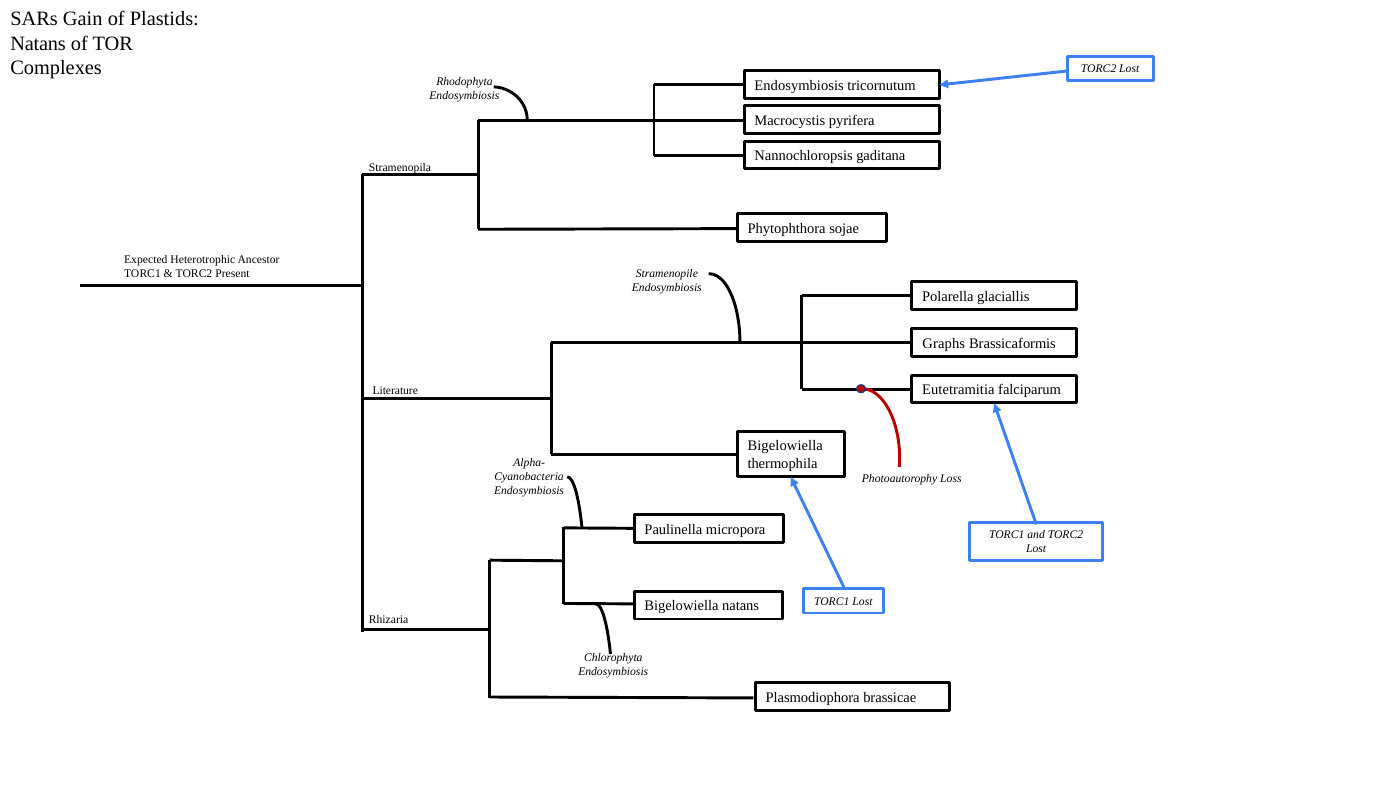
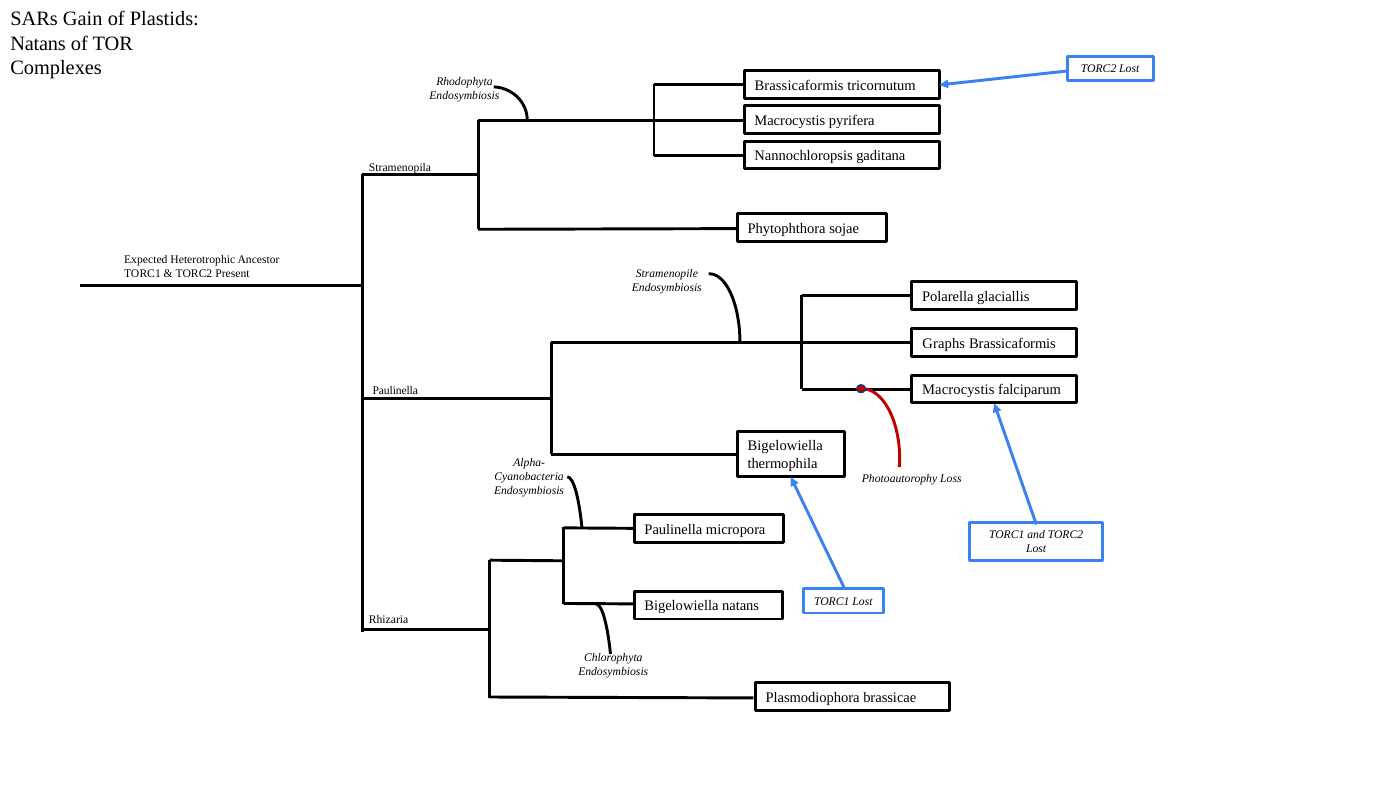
Endosymbiosis at (799, 86): Endosymbiosis -> Brassicaformis
Eutetramitia at (958, 390): Eutetramitia -> Macrocystis
Literature at (395, 390): Literature -> Paulinella
